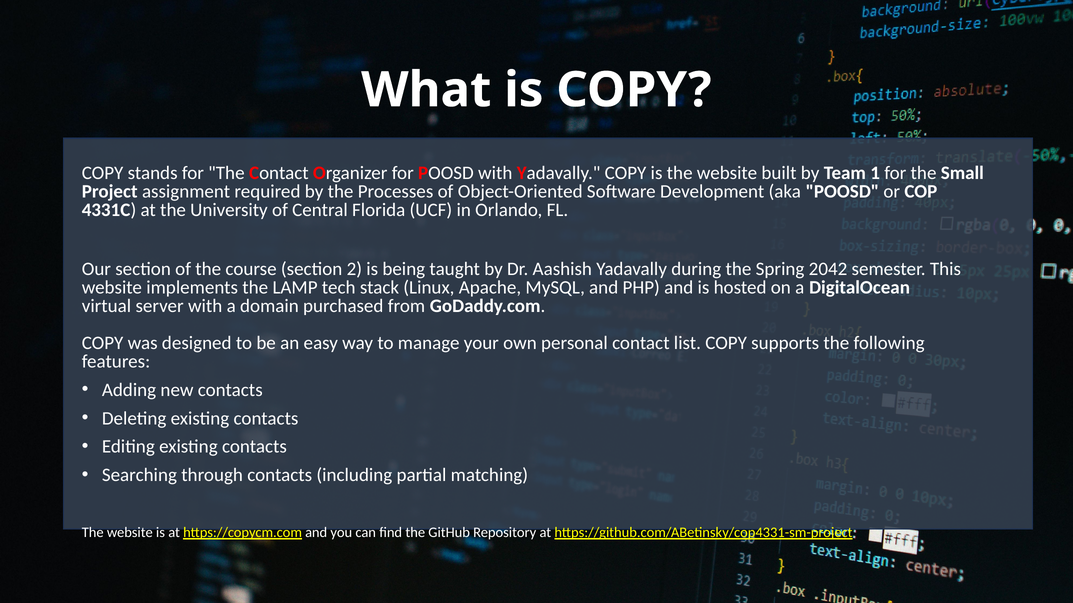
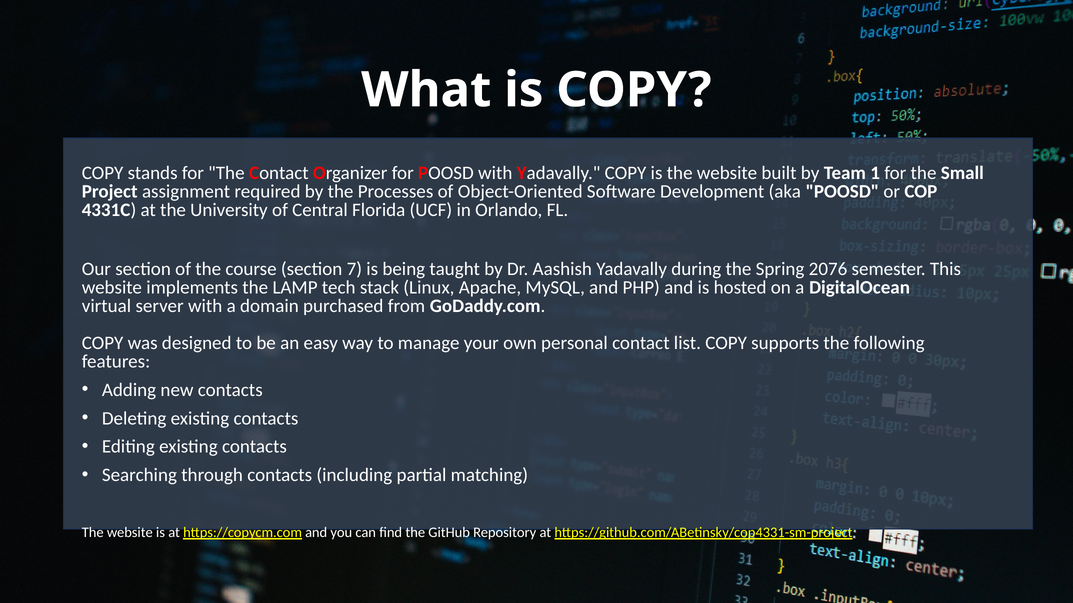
2: 2 -> 7
2042: 2042 -> 2076
